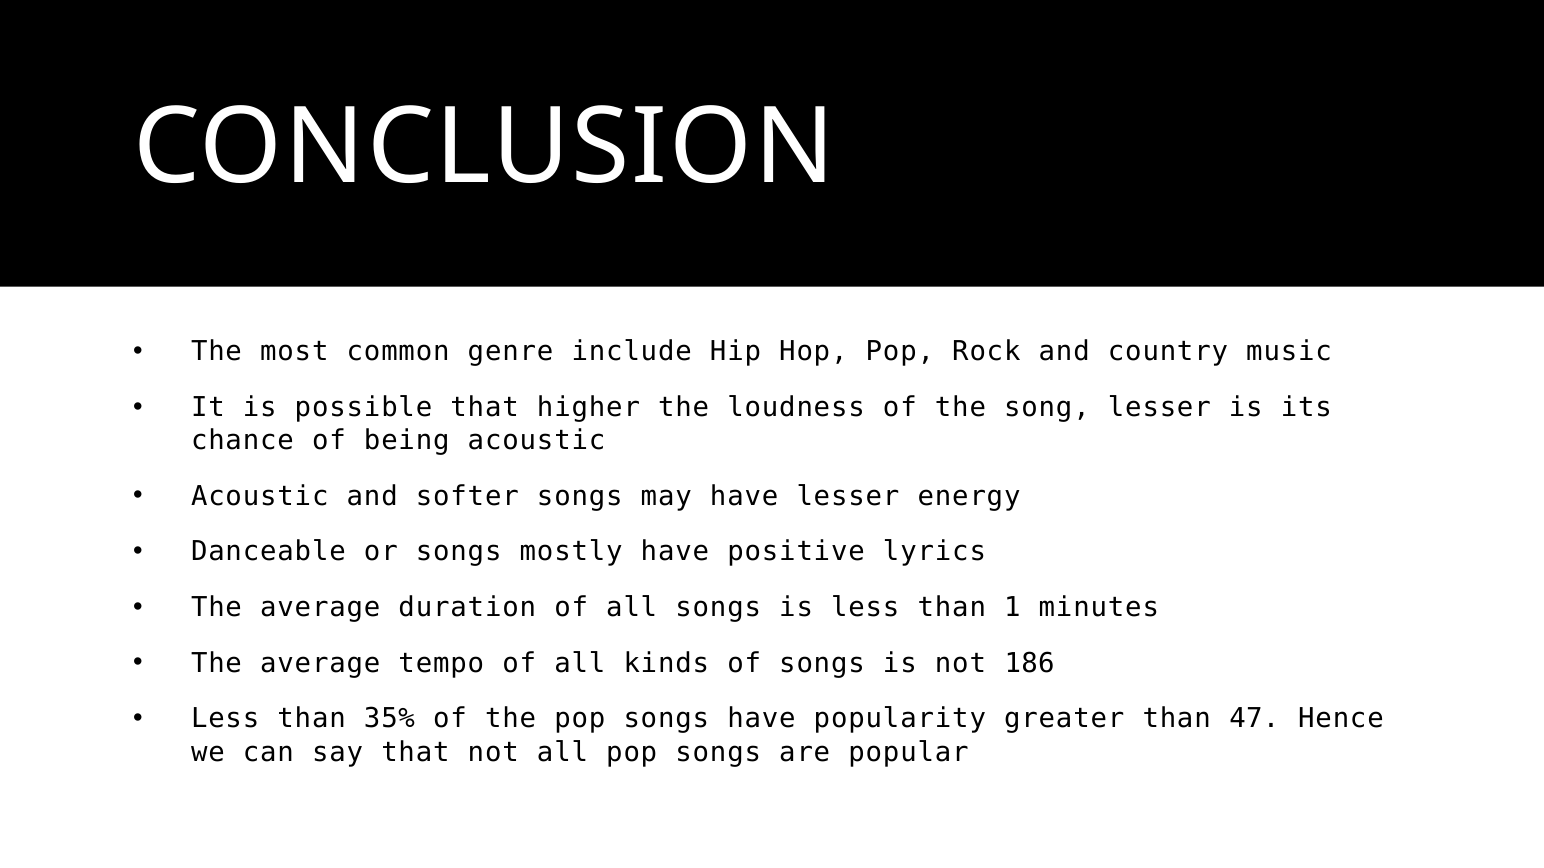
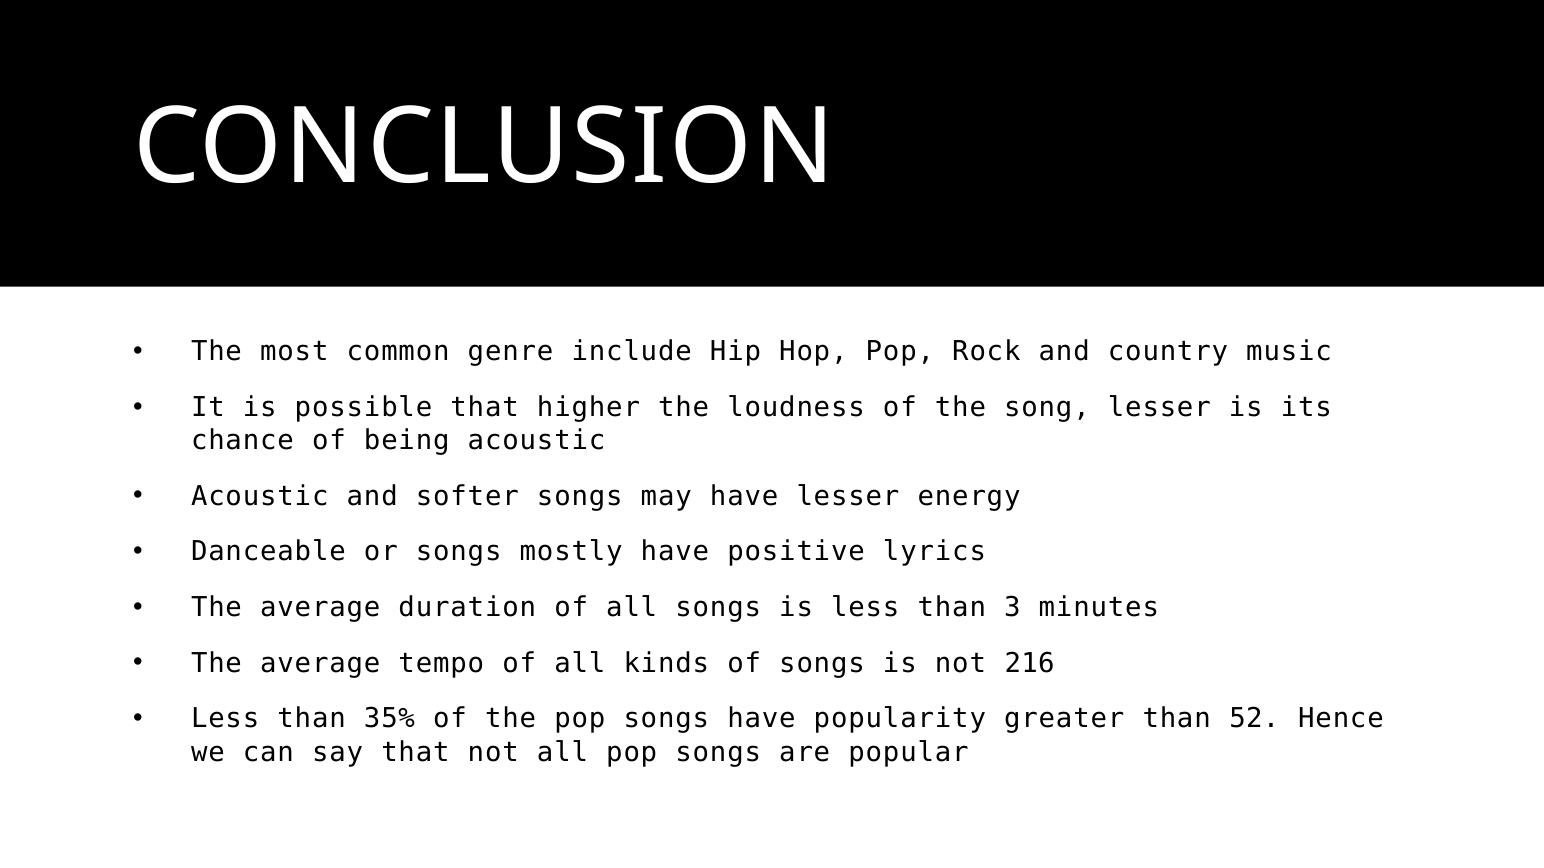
1: 1 -> 3
186: 186 -> 216
47: 47 -> 52
